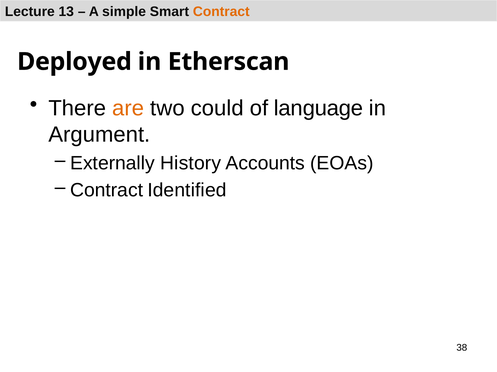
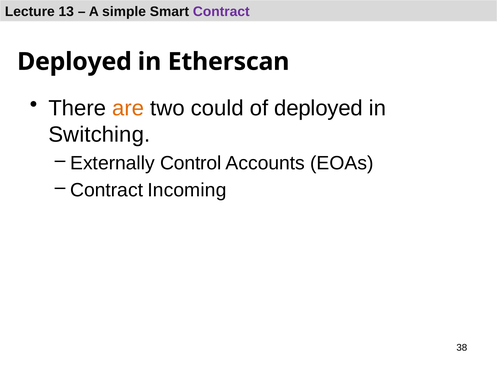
Contract at (221, 12) colour: orange -> purple
of language: language -> deployed
Argument: Argument -> Switching
History: History -> Control
Identified: Identified -> Incoming
